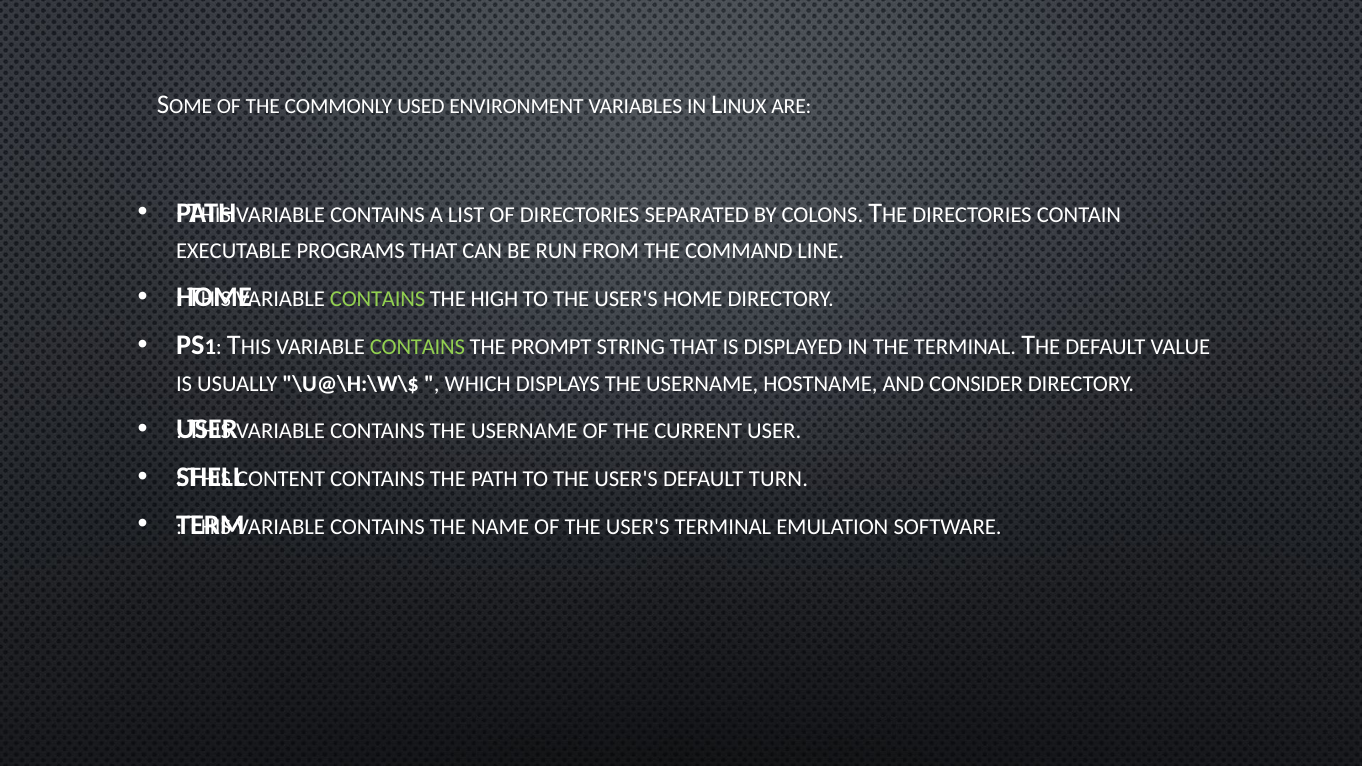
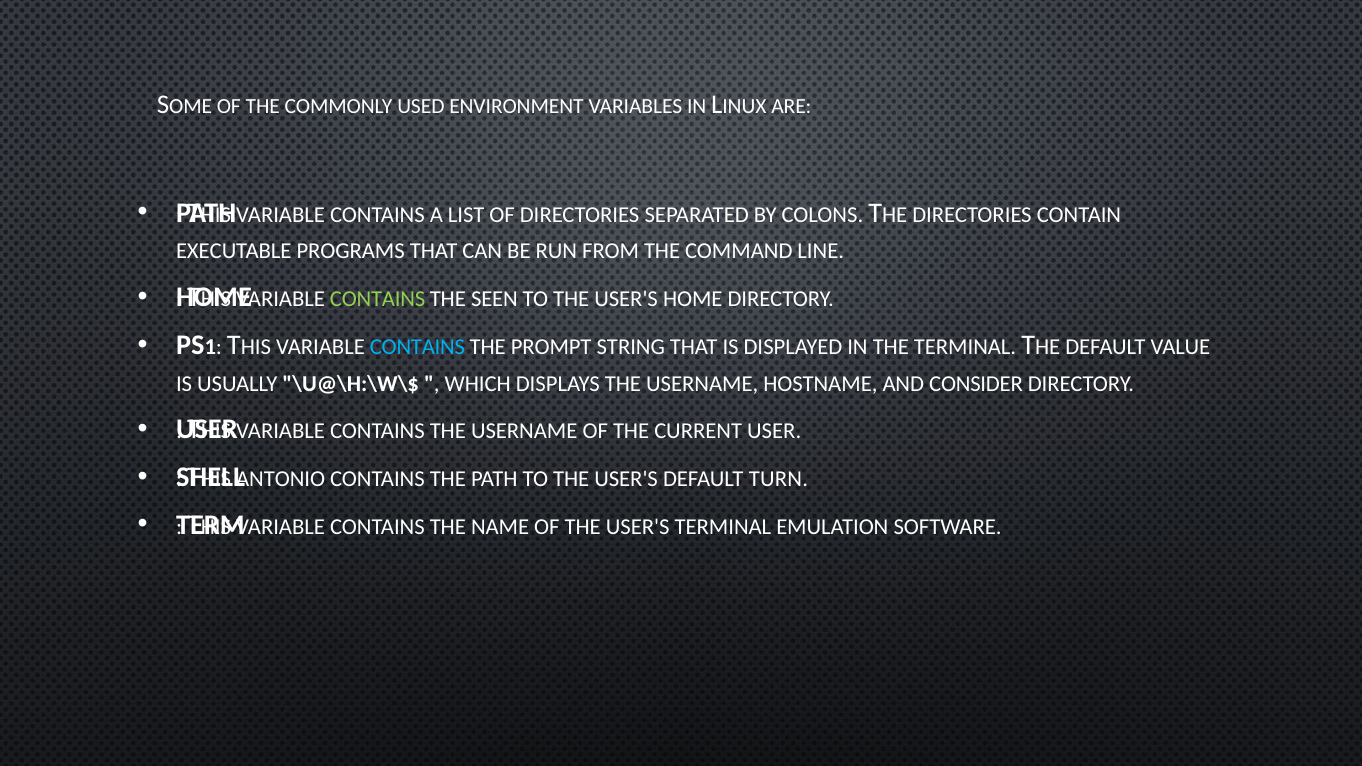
HIGH: HIGH -> SEEN
CONTAINS at (417, 347) colour: light green -> light blue
CONTENT: CONTENT -> ANTONIO
